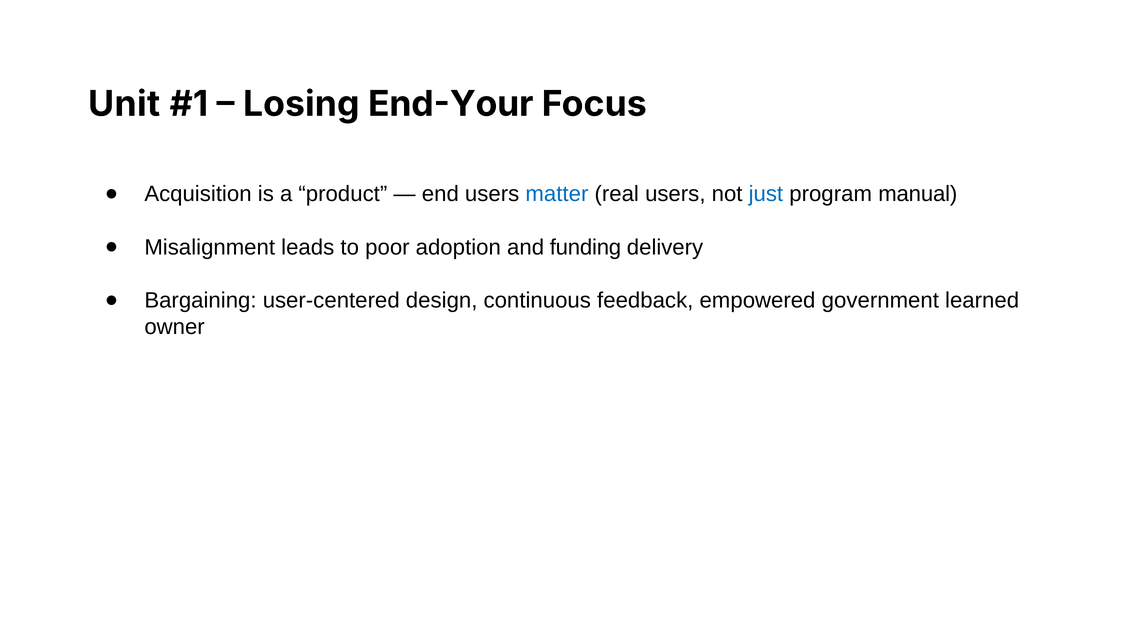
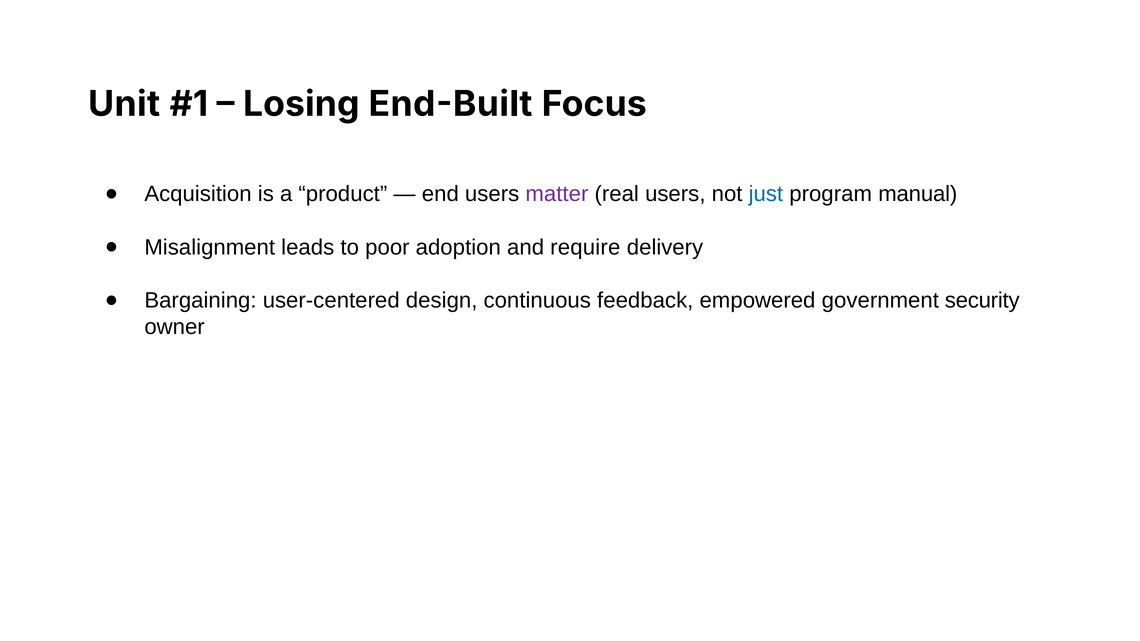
End-Your: End-Your -> End-Built
matter colour: blue -> purple
funding: funding -> require
learned: learned -> security
